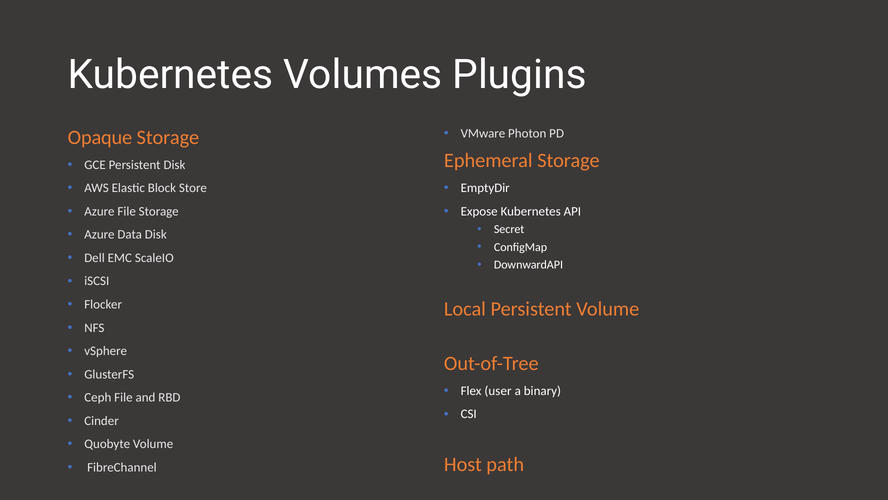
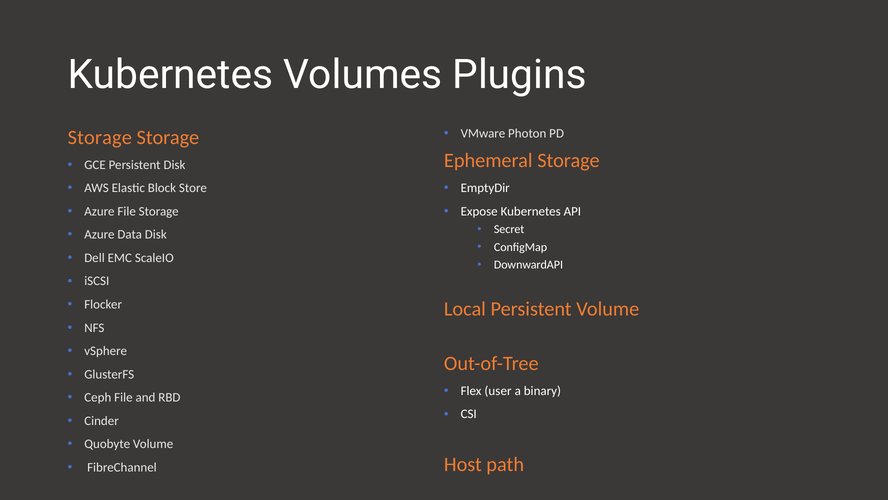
Opaque at (100, 137): Opaque -> Storage
